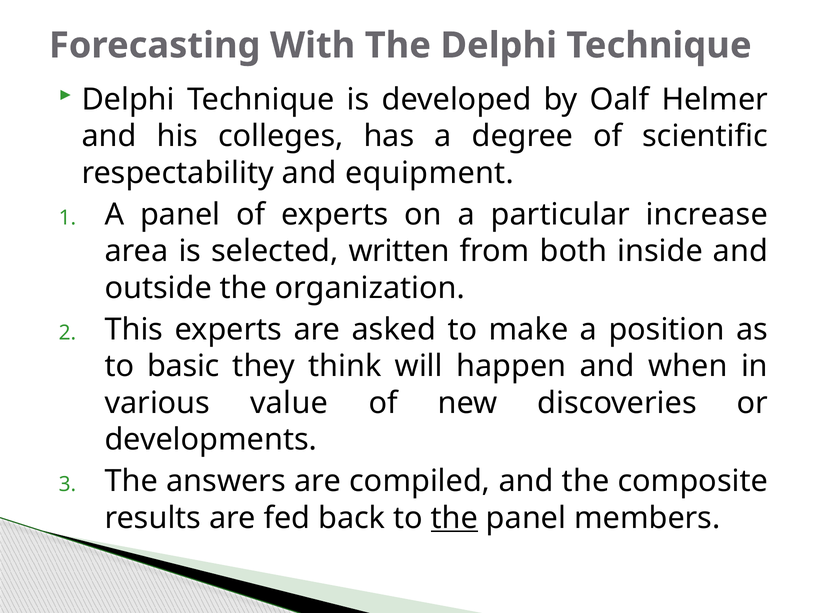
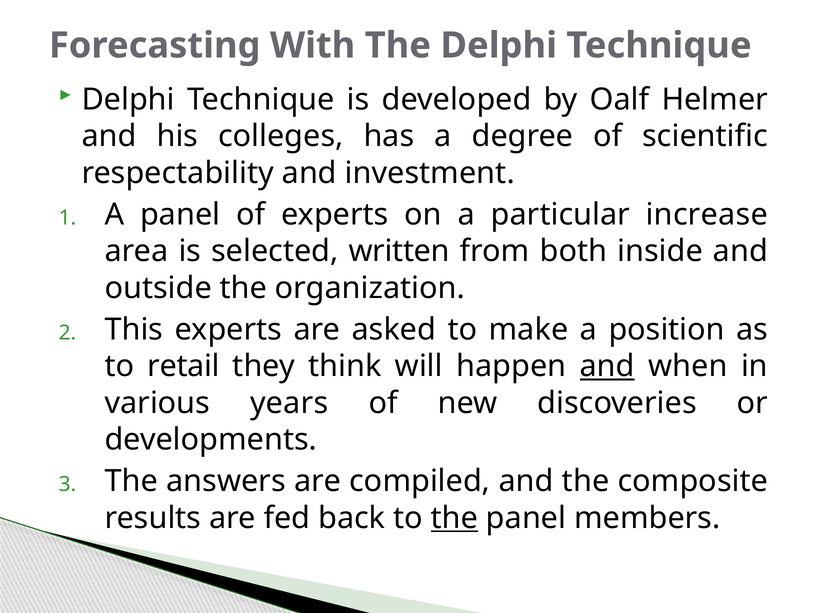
equipment: equipment -> investment
basic: basic -> retail
and at (607, 366) underline: none -> present
value: value -> years
